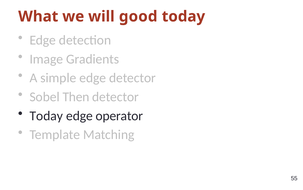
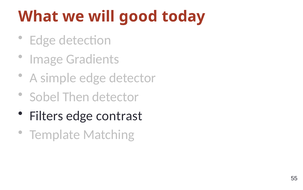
Today at (46, 115): Today -> Filters
operator: operator -> contrast
